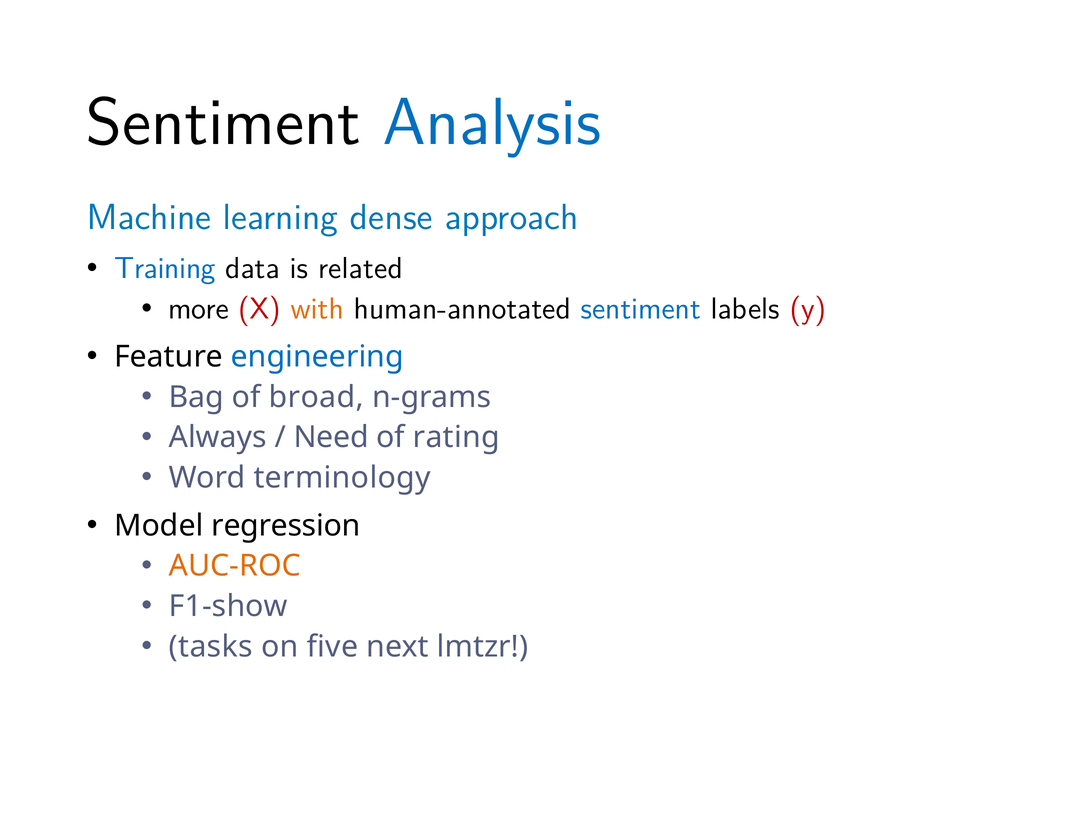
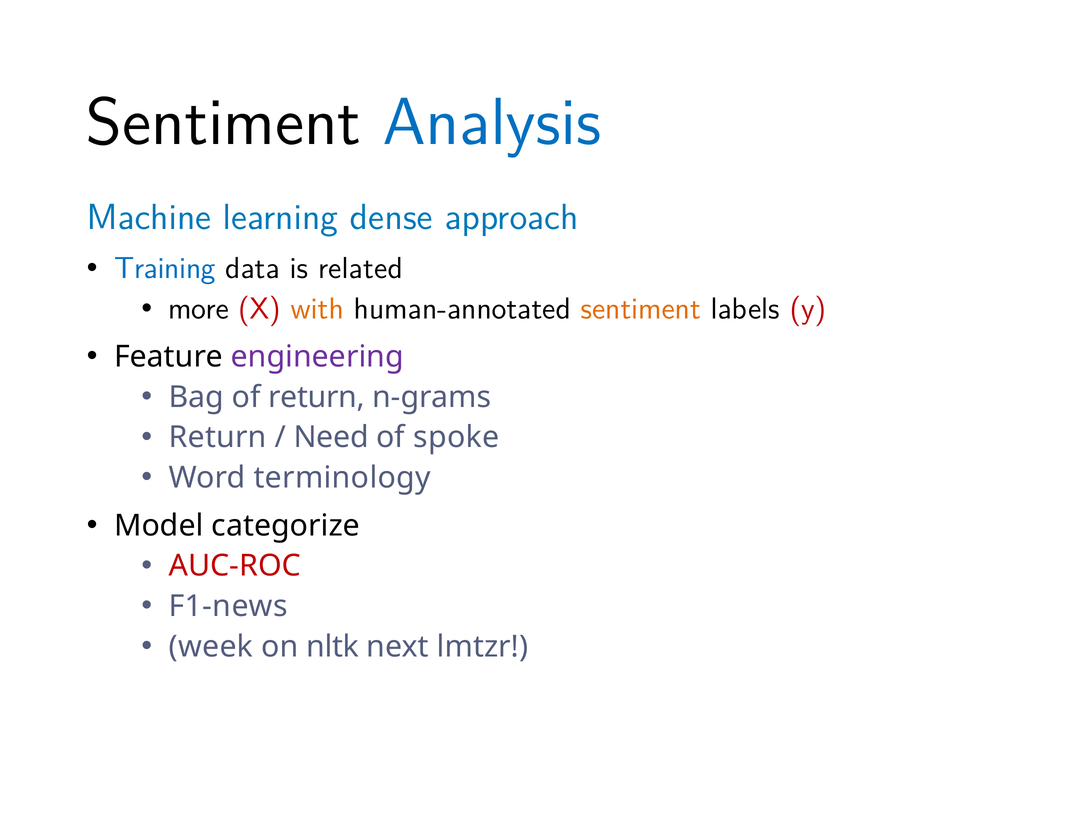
sentiment at (641, 309) colour: blue -> orange
engineering colour: blue -> purple
of broad: broad -> return
Always at (218, 437): Always -> Return
rating: rating -> spoke
regression: regression -> categorize
AUC-ROC colour: orange -> red
F1-show: F1-show -> F1-news
tasks: tasks -> week
five: five -> nltk
